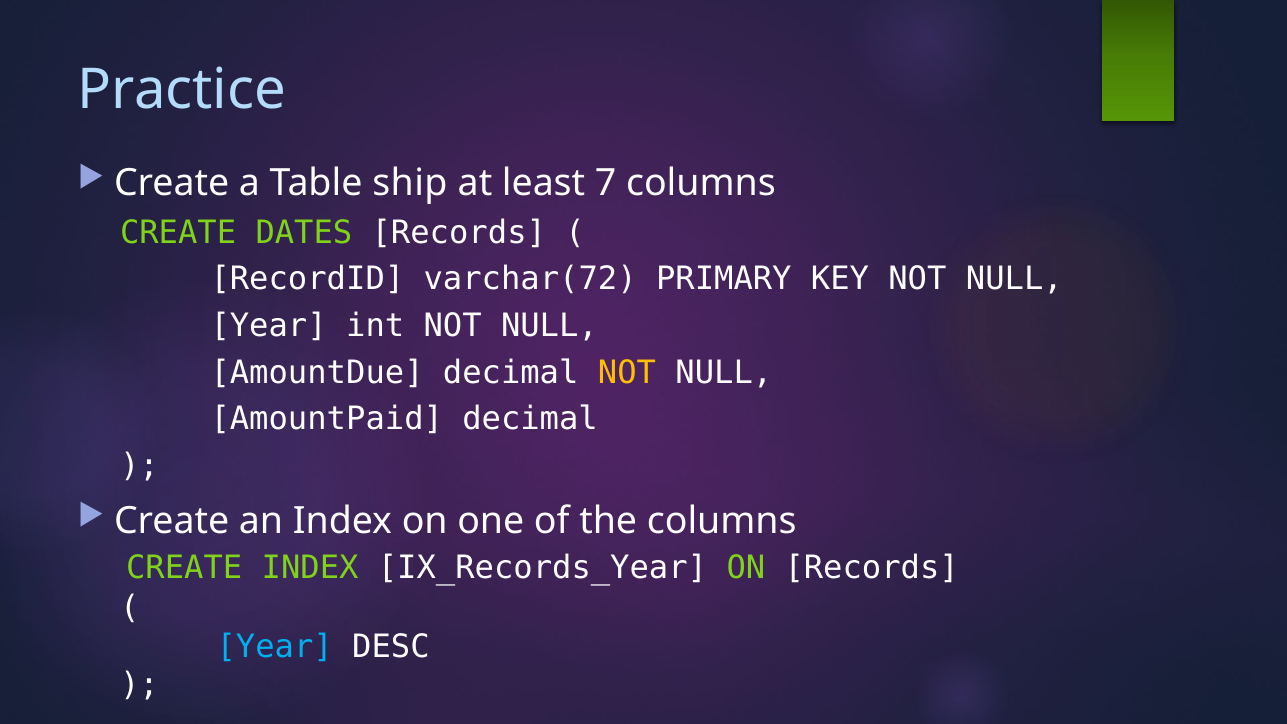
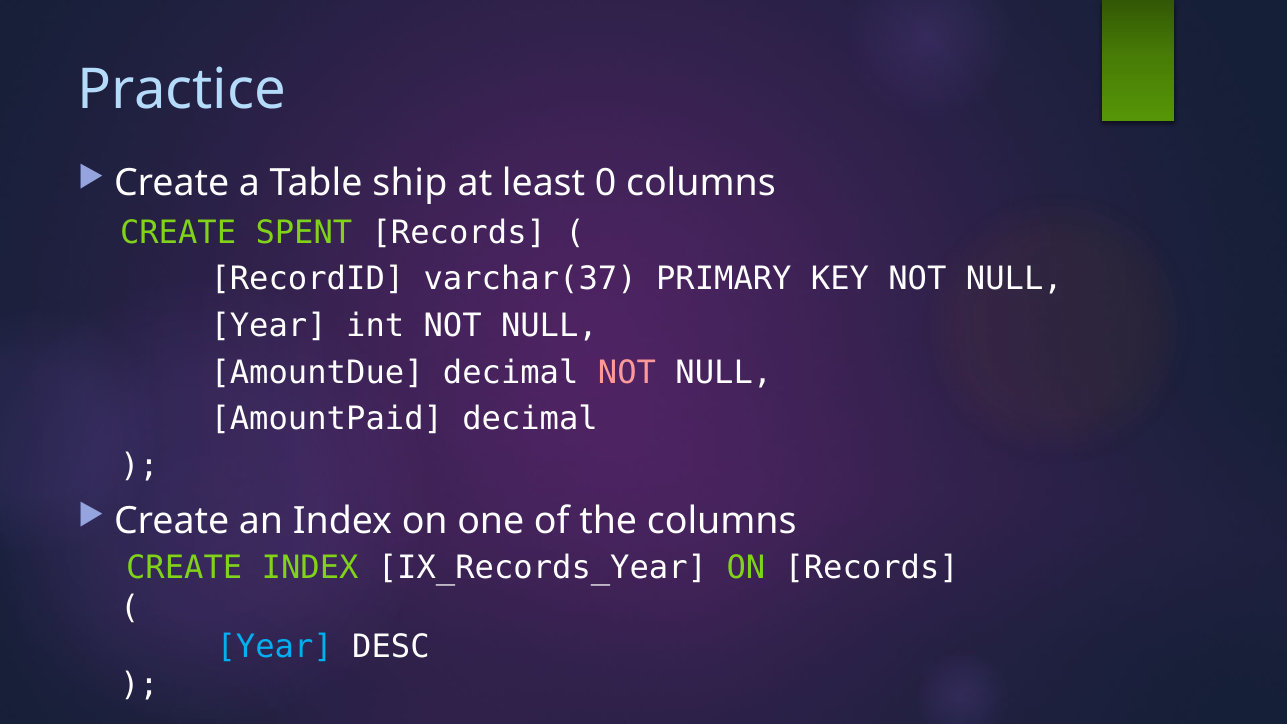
7: 7 -> 0
DATES: DATES -> SPENT
varchar(72: varchar(72 -> varchar(37
NOT at (627, 372) colour: yellow -> pink
